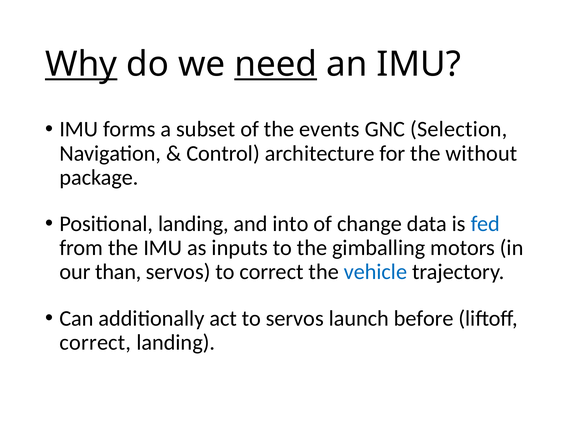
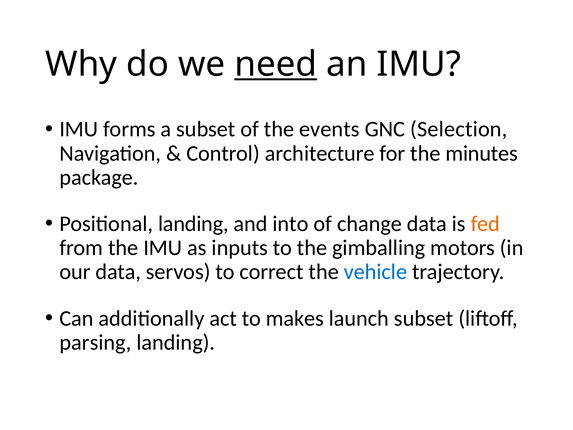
Why underline: present -> none
without: without -> minutes
fed colour: blue -> orange
our than: than -> data
to servos: servos -> makes
launch before: before -> subset
correct at (95, 342): correct -> parsing
